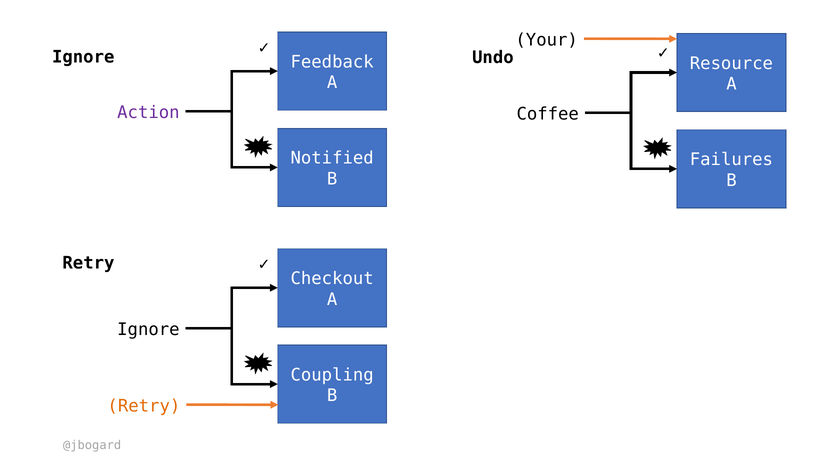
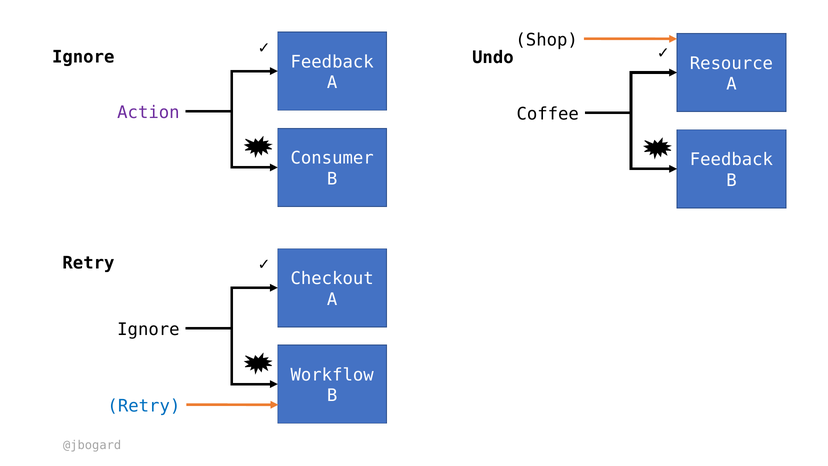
Your: Your -> Shop
Notified: Notified -> Consumer
Failures at (731, 160): Failures -> Feedback
Coupling: Coupling -> Workflow
Retry at (144, 406) colour: orange -> blue
